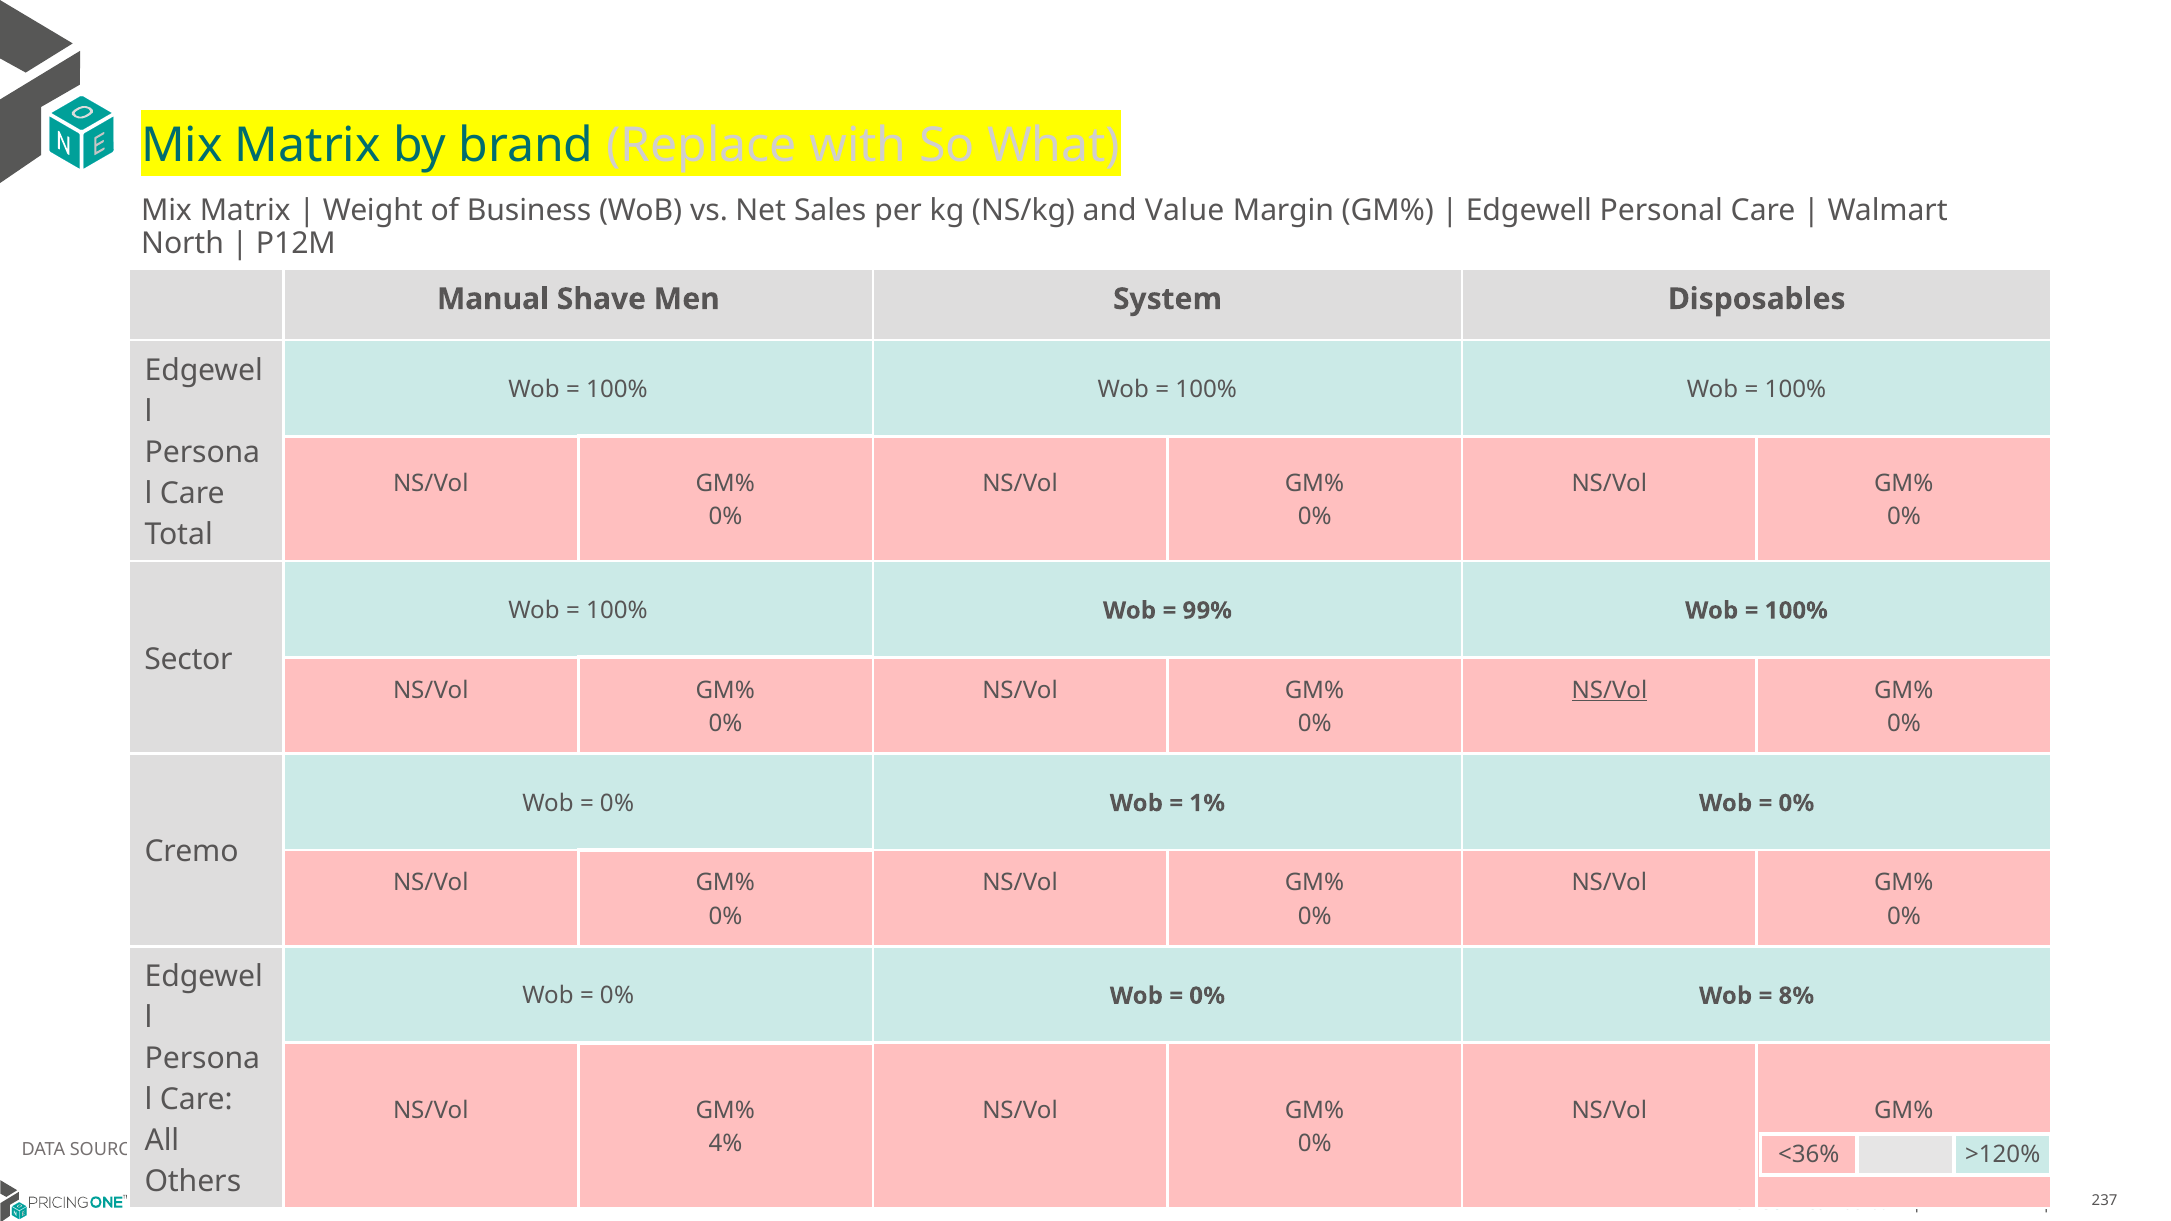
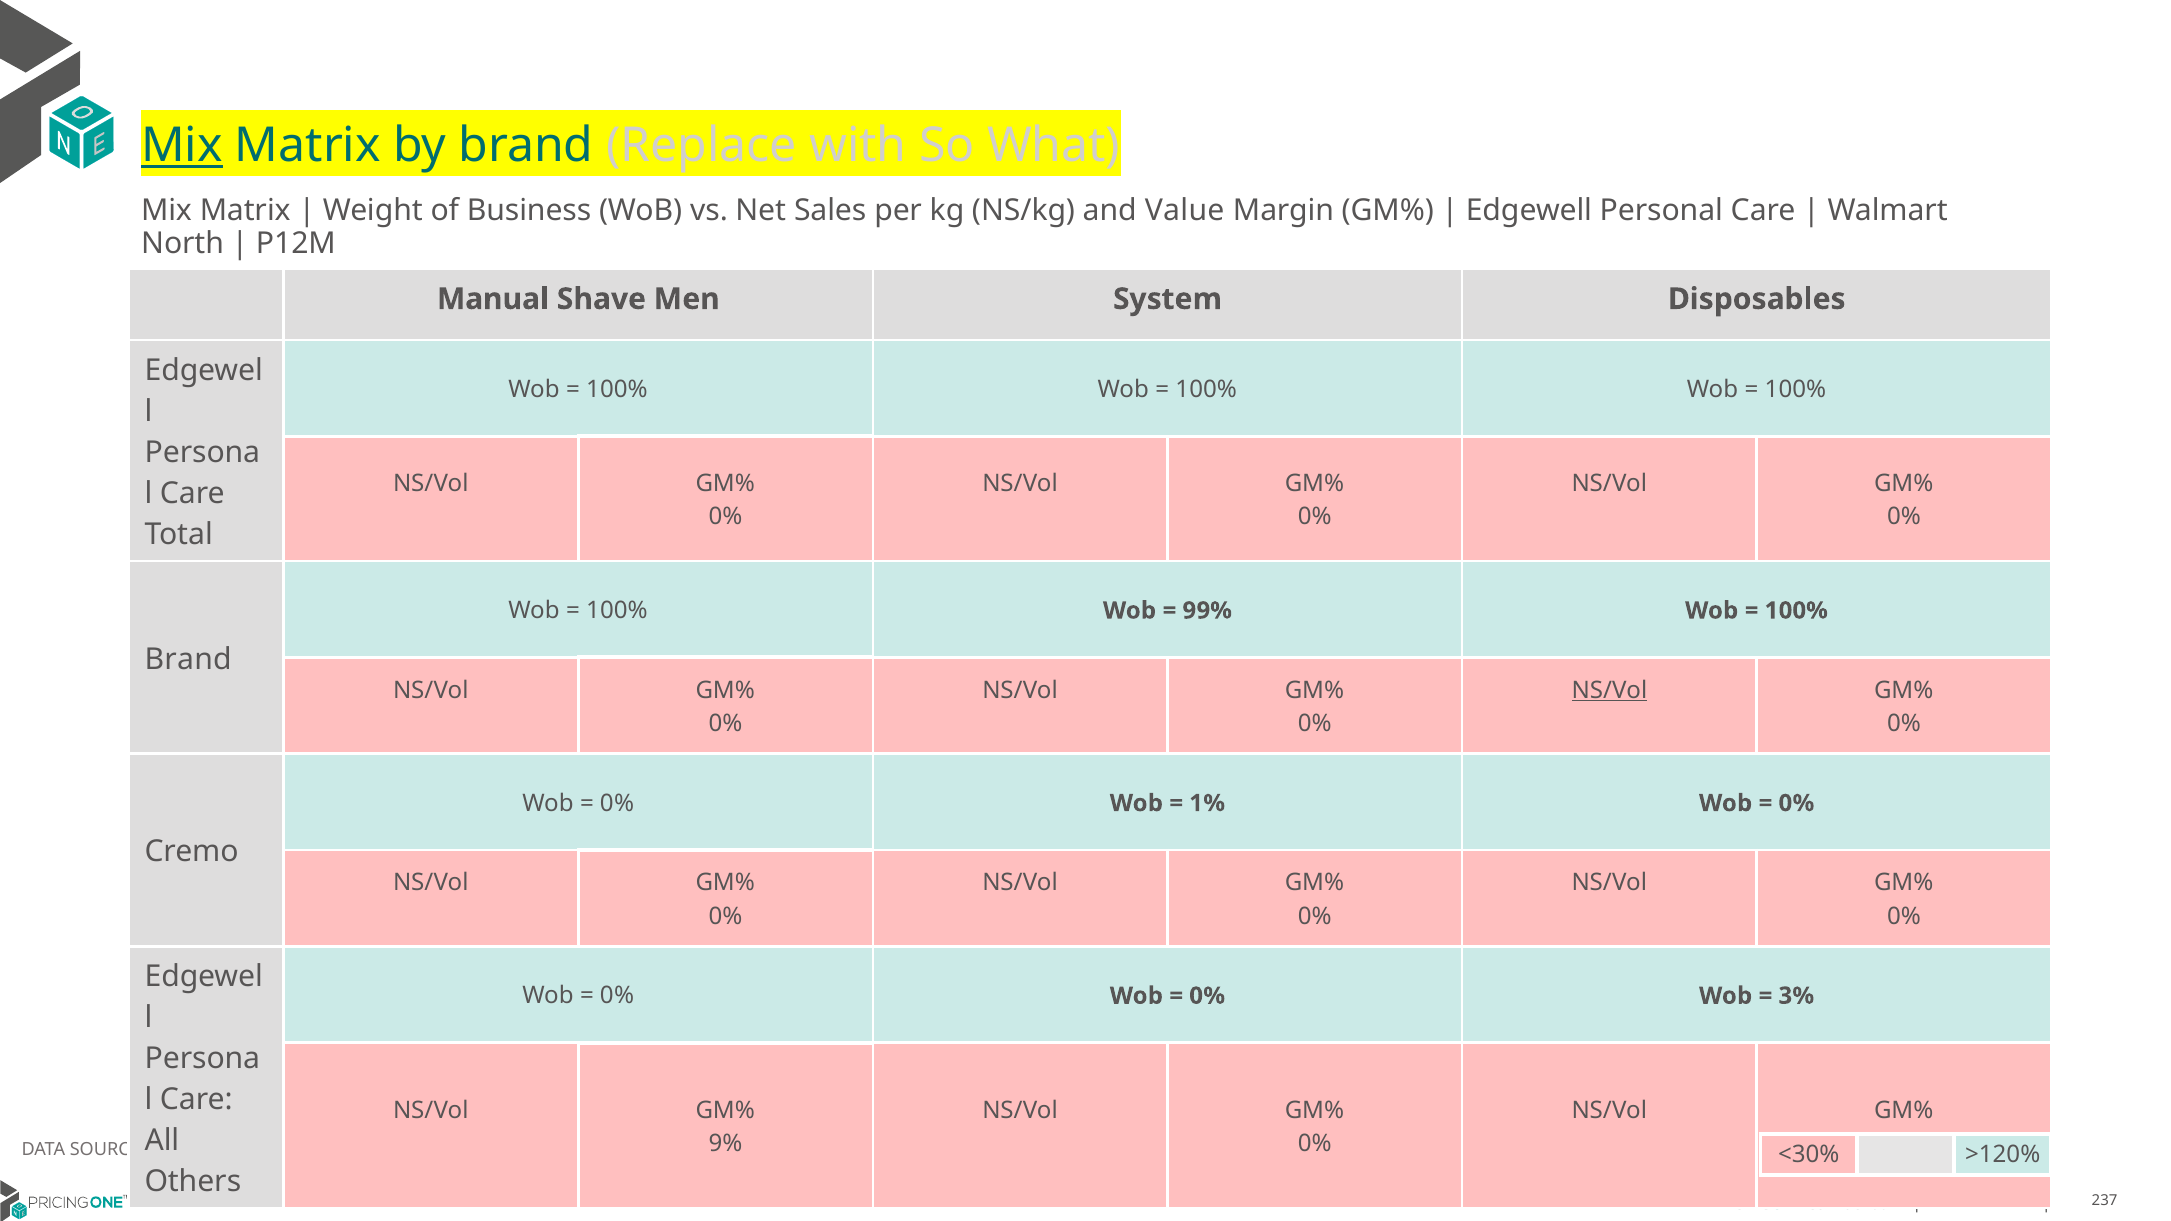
Mix at (182, 146) underline: none -> present
Sector at (188, 659): Sector -> Brand
8%: 8% -> 3%
4%: 4% -> 9%
<36%: <36% -> <30%
